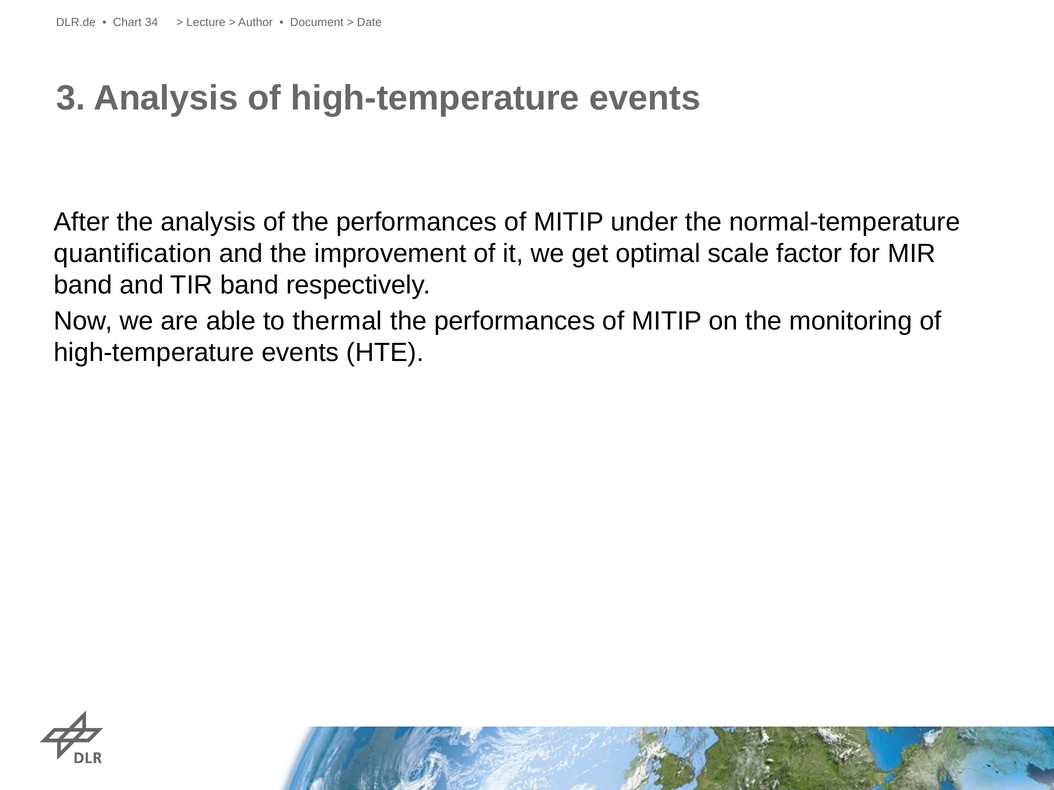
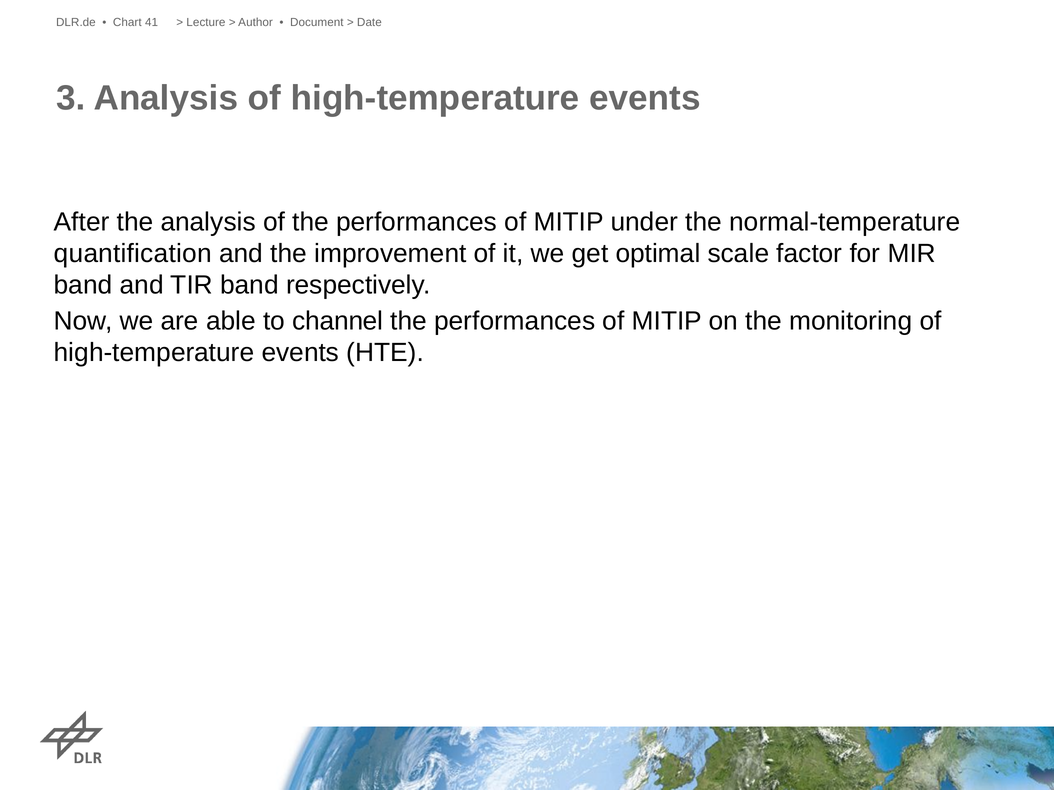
34: 34 -> 41
thermal: thermal -> channel
